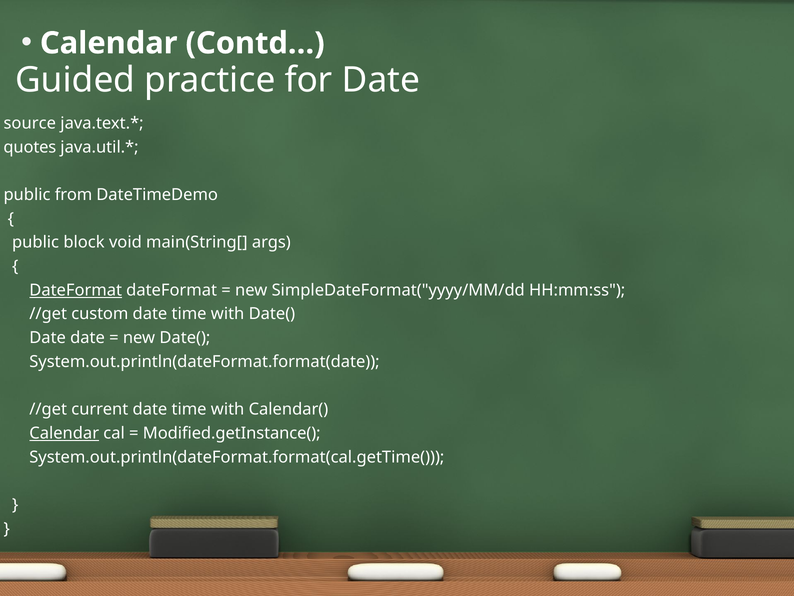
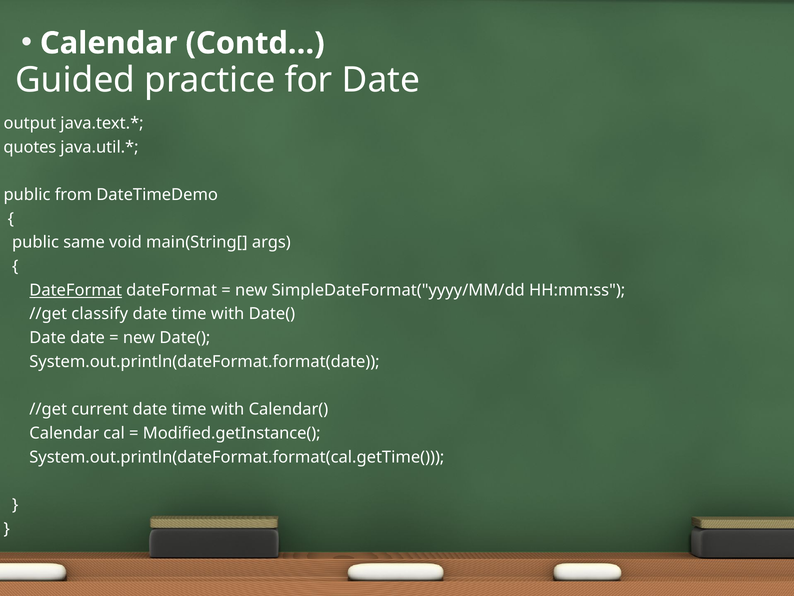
source: source -> output
block: block -> same
custom: custom -> classify
Calendar at (64, 433) underline: present -> none
